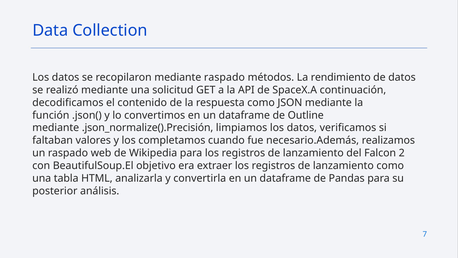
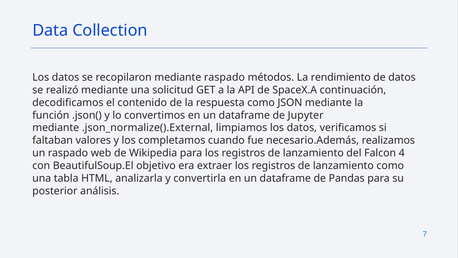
Outline: Outline -> Jupyter
.json_normalize().Precisión: .json_normalize().Precisión -> .json_normalize().External
2: 2 -> 4
